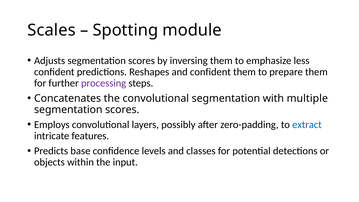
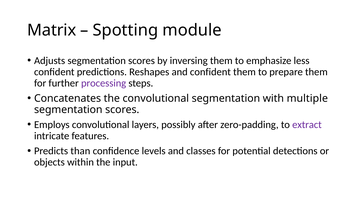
Scales: Scales -> Matrix
extract colour: blue -> purple
base: base -> than
